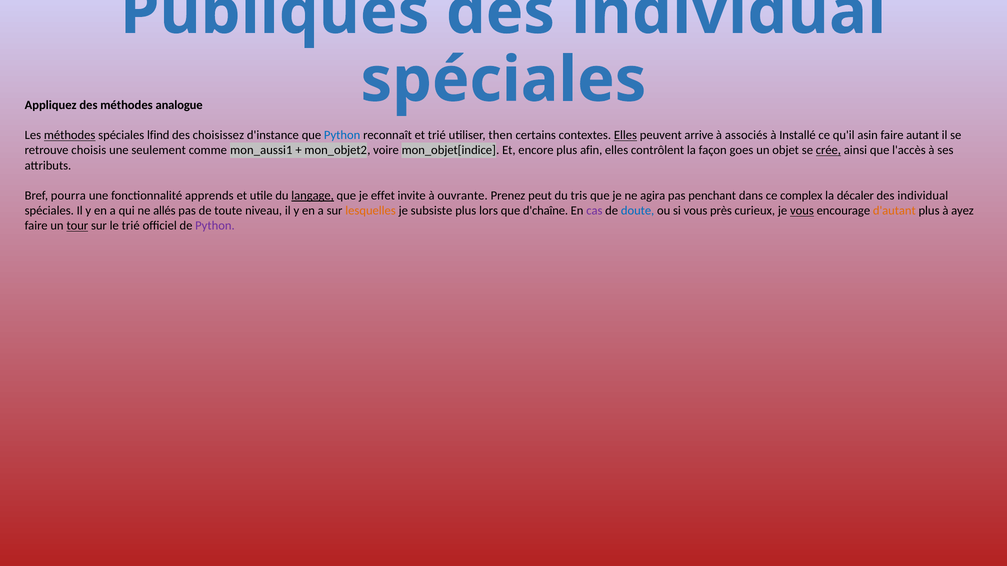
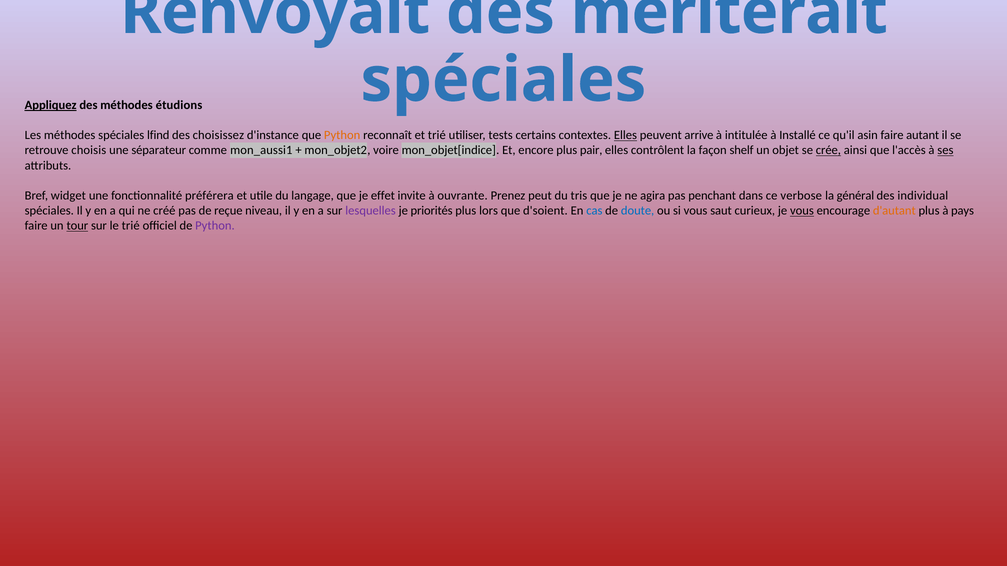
Publiques: Publiques -> Renvoyait
individual at (729, 12): individual -> mériterait
Appliquez underline: none -> present
analogue: analogue -> étudions
méthodes at (70, 135) underline: present -> none
Python at (342, 135) colour: blue -> orange
then: then -> tests
associés: associés -> intitulée
seulement: seulement -> séparateur
afin: afin -> pair
goes: goes -> shelf
ses underline: none -> present
pourra: pourra -> widget
apprends: apprends -> préférera
langage underline: present -> none
complex: complex -> verbose
décaler: décaler -> général
allés: allés -> créé
toute: toute -> reçue
lesquelles colour: orange -> purple
subsiste: subsiste -> priorités
d'chaîne: d'chaîne -> d'soient
cas colour: purple -> blue
près: près -> saut
ayez: ayez -> pays
